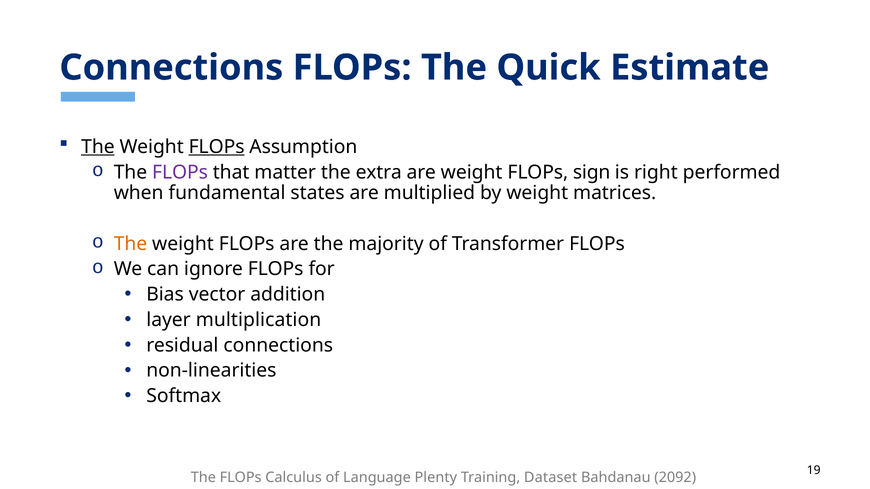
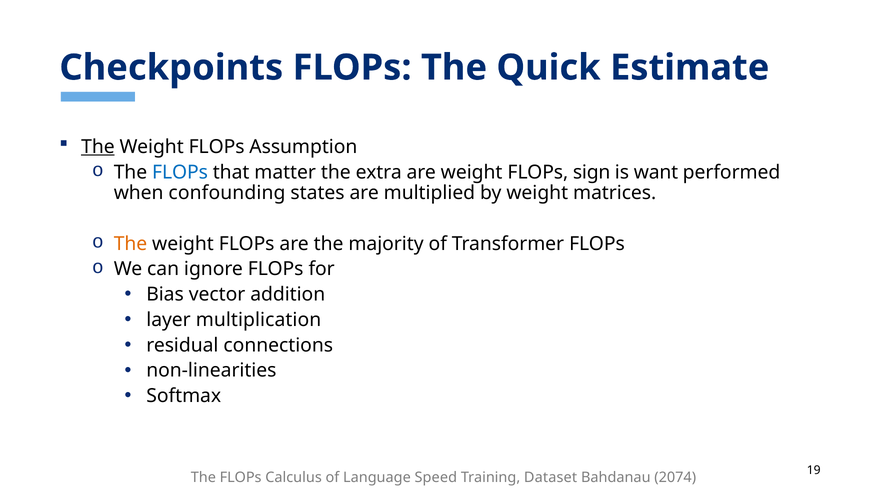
Connections at (171, 68): Connections -> Checkpoints
FLOPs at (217, 147) underline: present -> none
FLOPs at (180, 172) colour: purple -> blue
right: right -> want
fundamental: fundamental -> confounding
Plenty: Plenty -> Speed
2092: 2092 -> 2074
